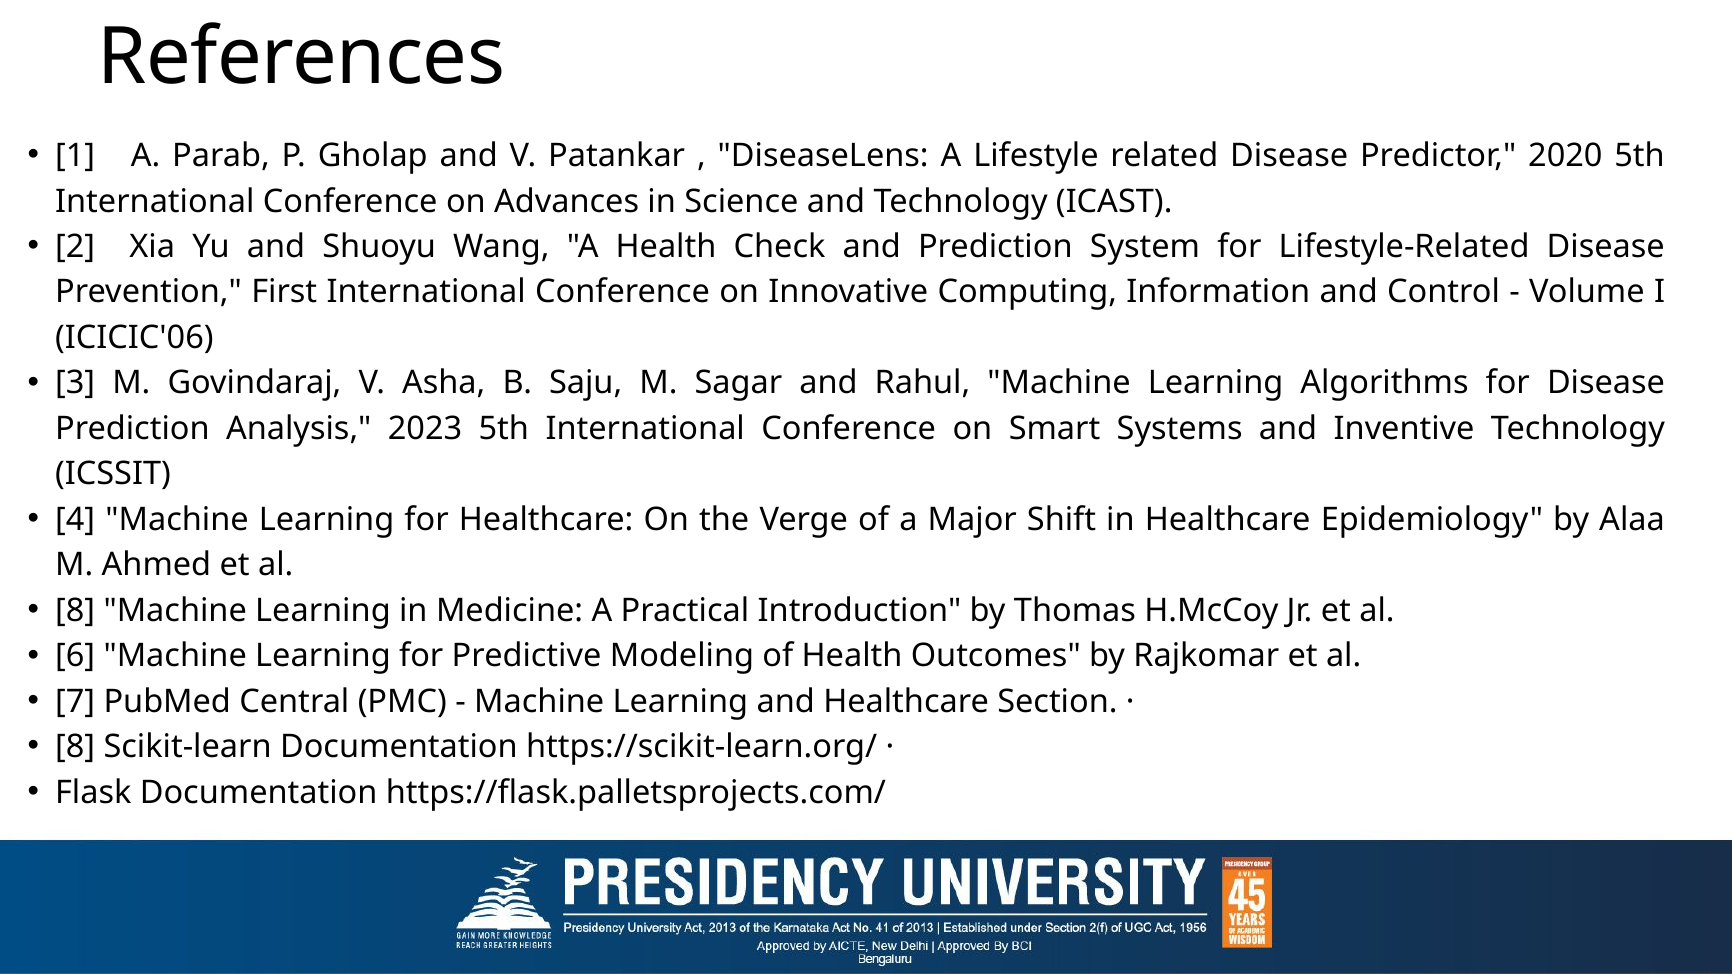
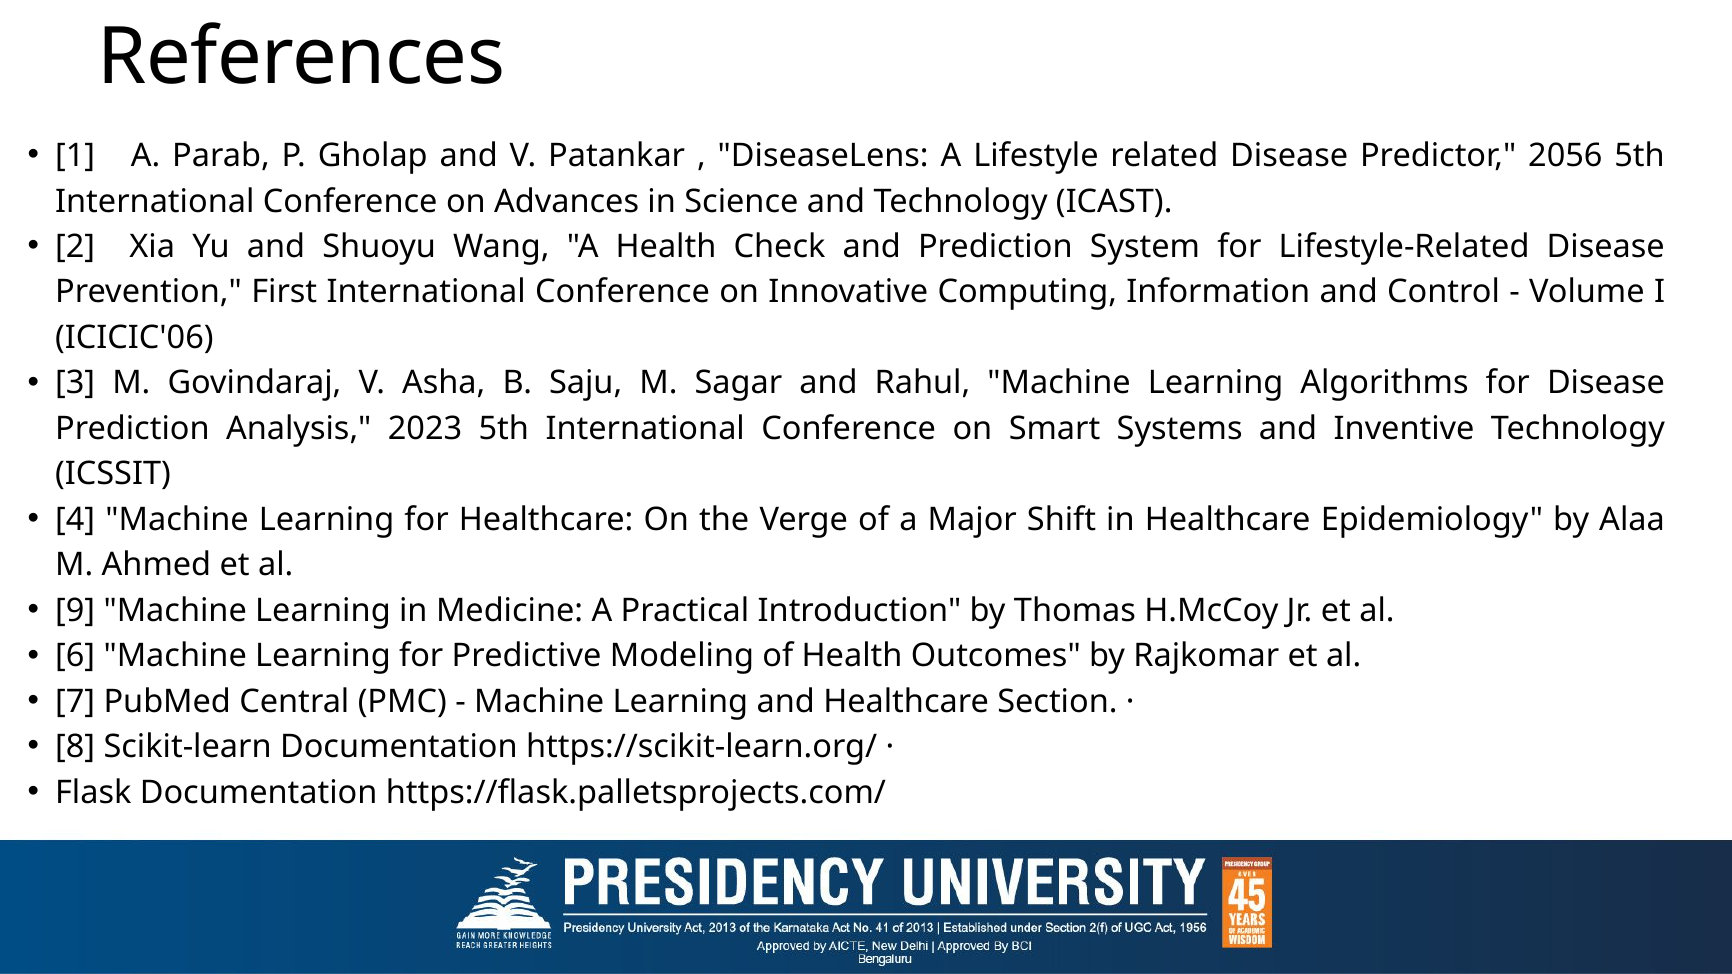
2020: 2020 -> 2056
8 at (75, 611): 8 -> 9
